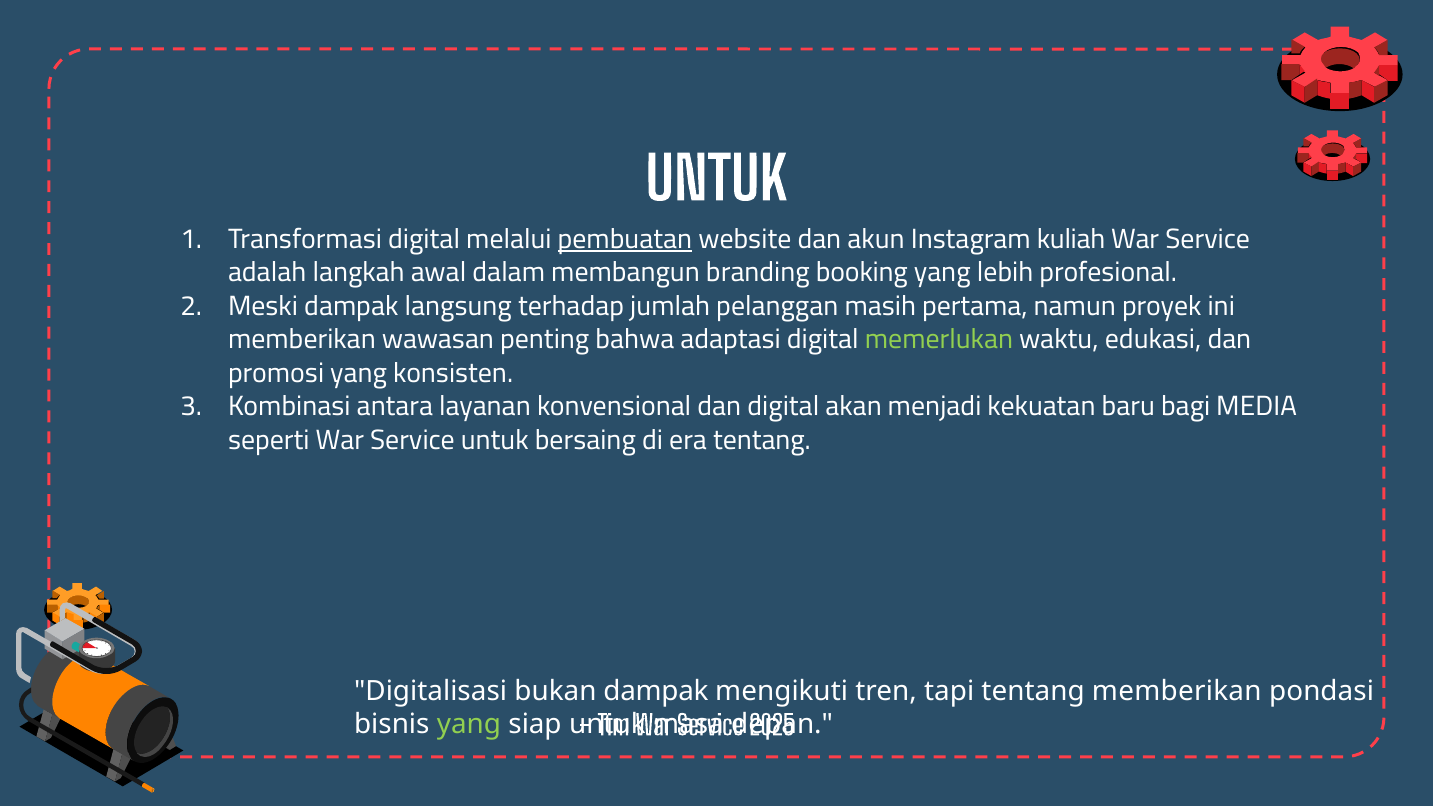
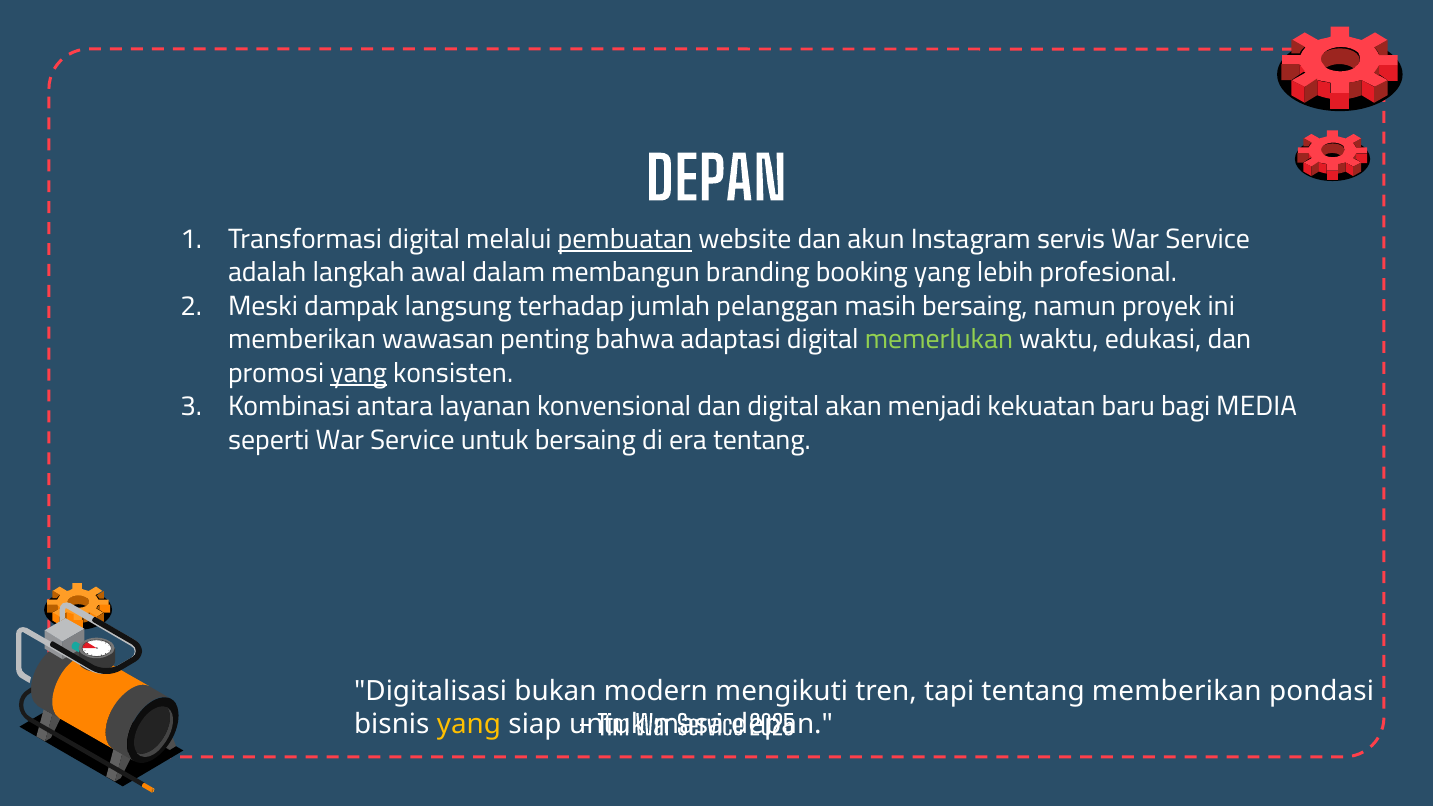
UNTUK at (716, 181): UNTUK -> DEPAN
kuliah: kuliah -> servis
masih pertama: pertama -> bersaing
yang at (359, 373) underline: none -> present
bukan dampak: dampak -> modern
yang at (469, 725) colour: light green -> yellow
